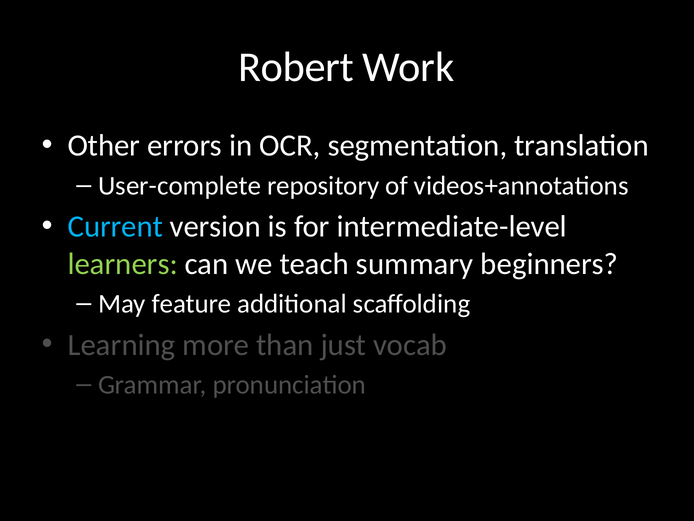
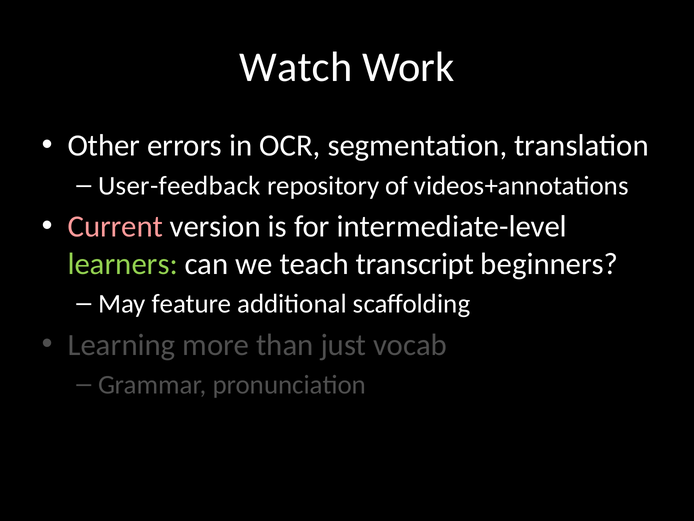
Robert: Robert -> Watch
User-complete: User-complete -> User-feedback
Current colour: light blue -> pink
summary: summary -> transcript
